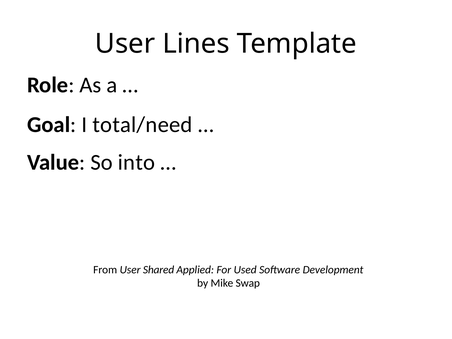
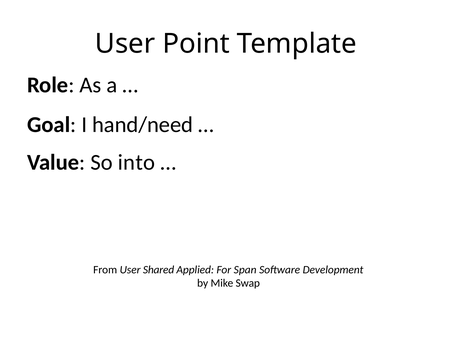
Lines: Lines -> Point
total/need: total/need -> hand/need
Used: Used -> Span
